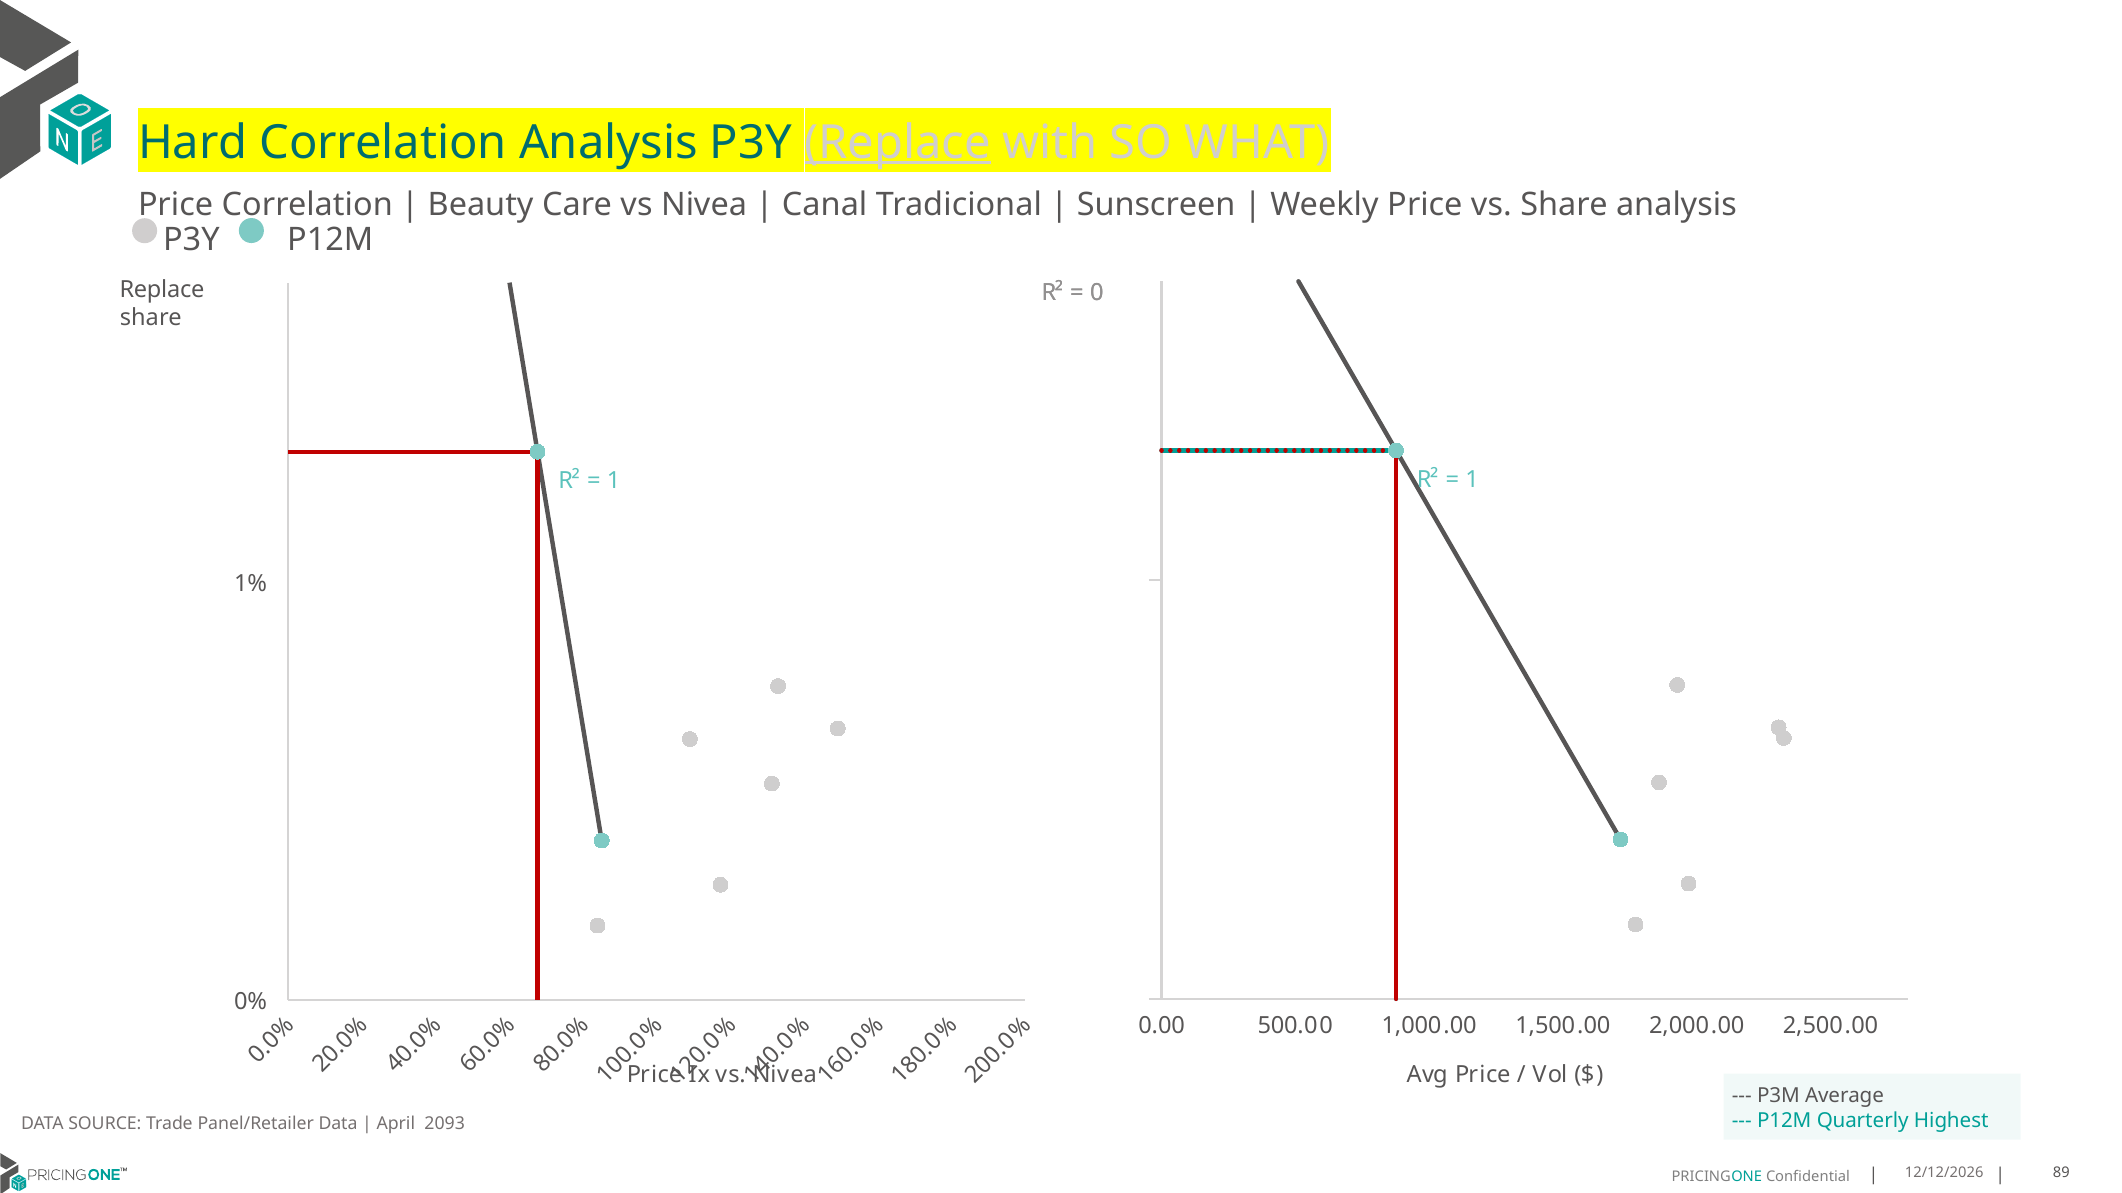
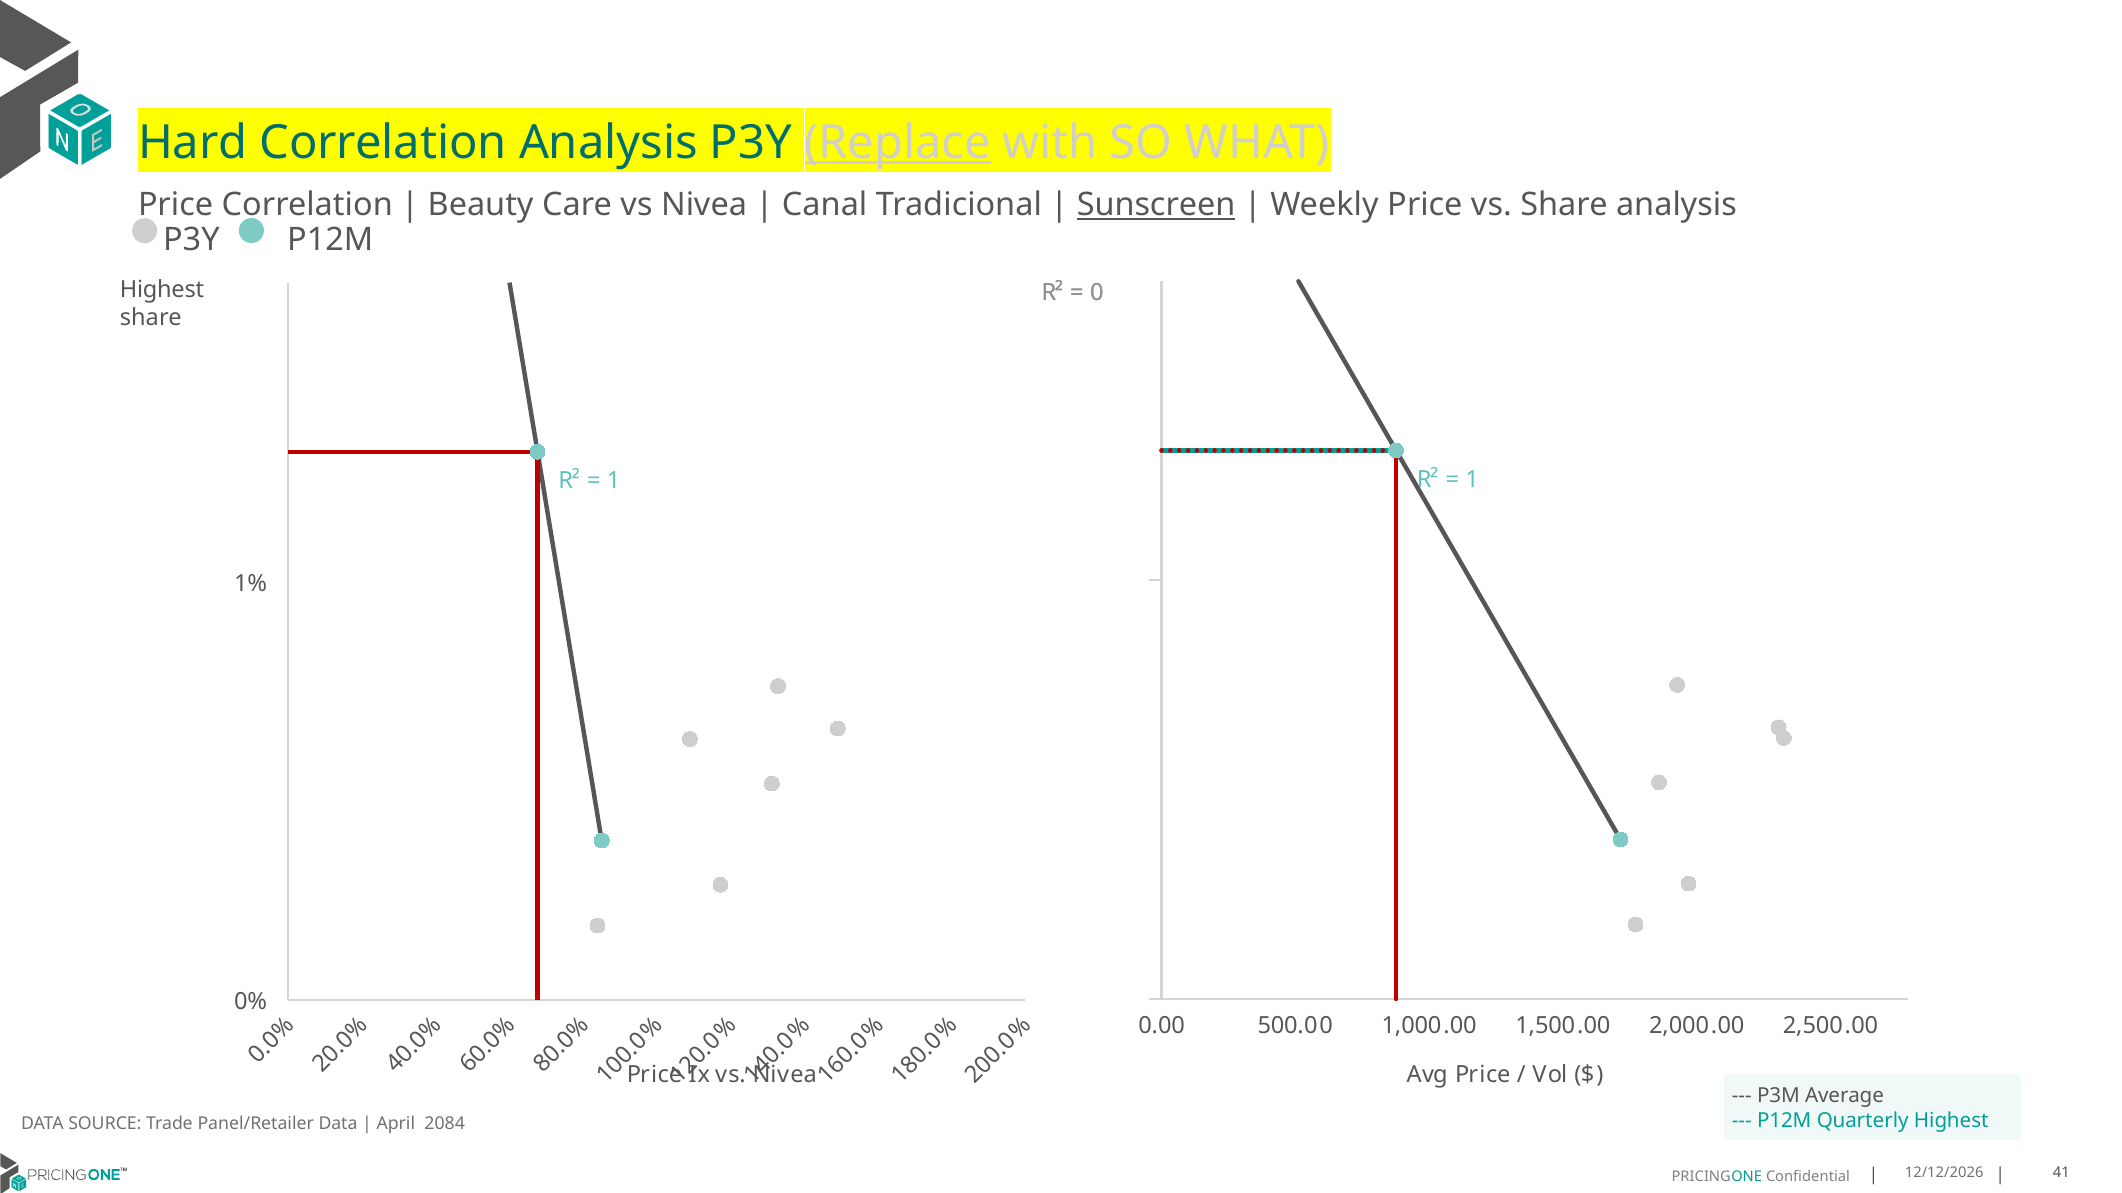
Sunscreen underline: none -> present
Replace at (162, 290): Replace -> Highest
2093: 2093 -> 2084
89: 89 -> 41
